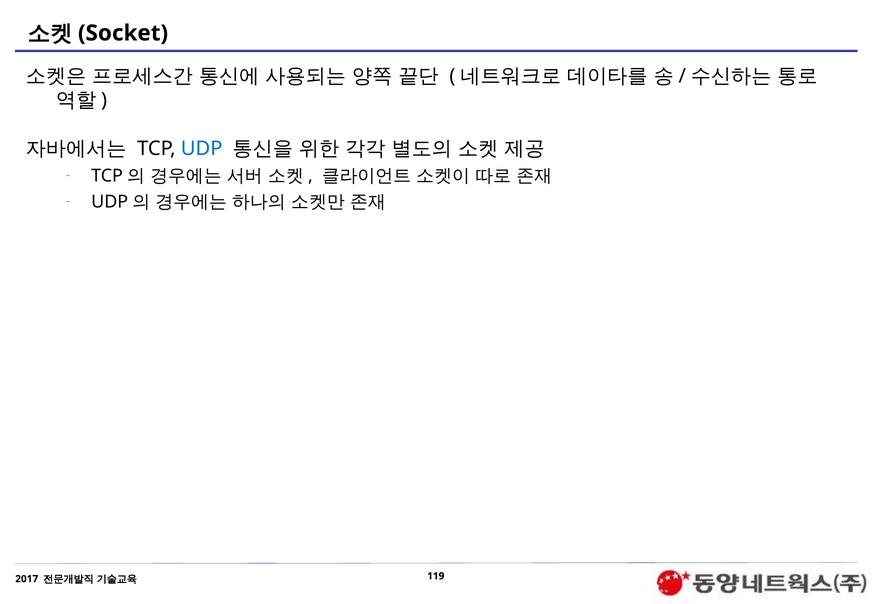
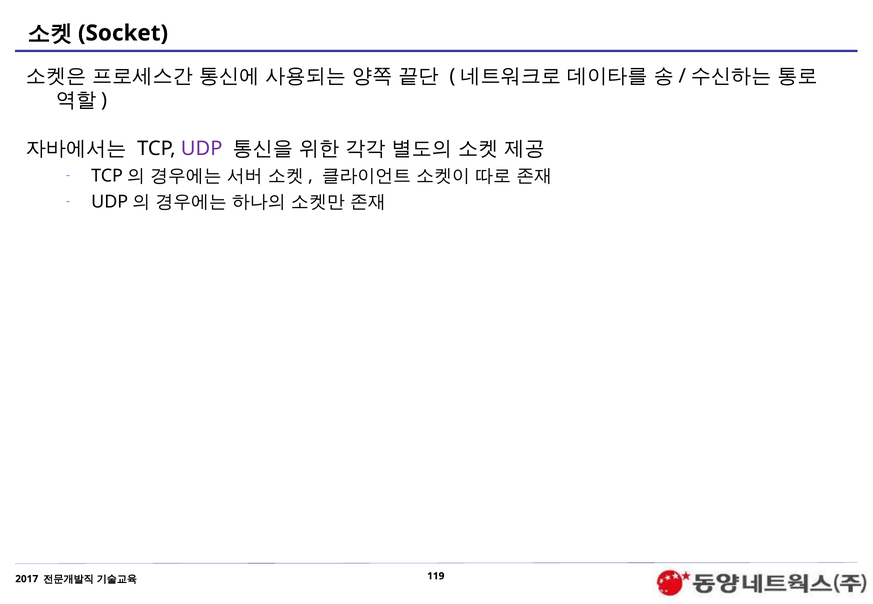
UDP colour: blue -> purple
